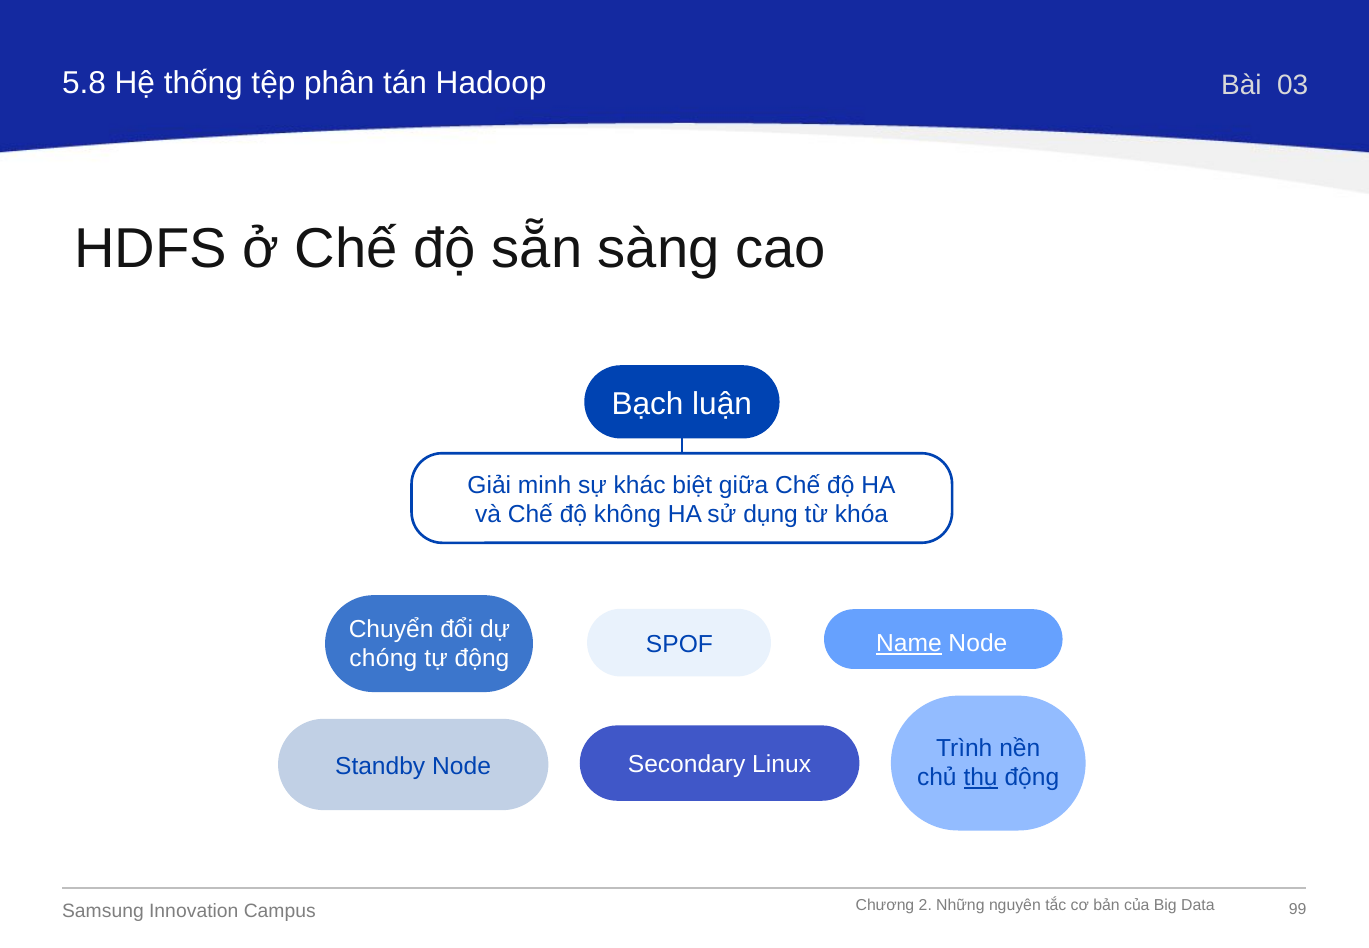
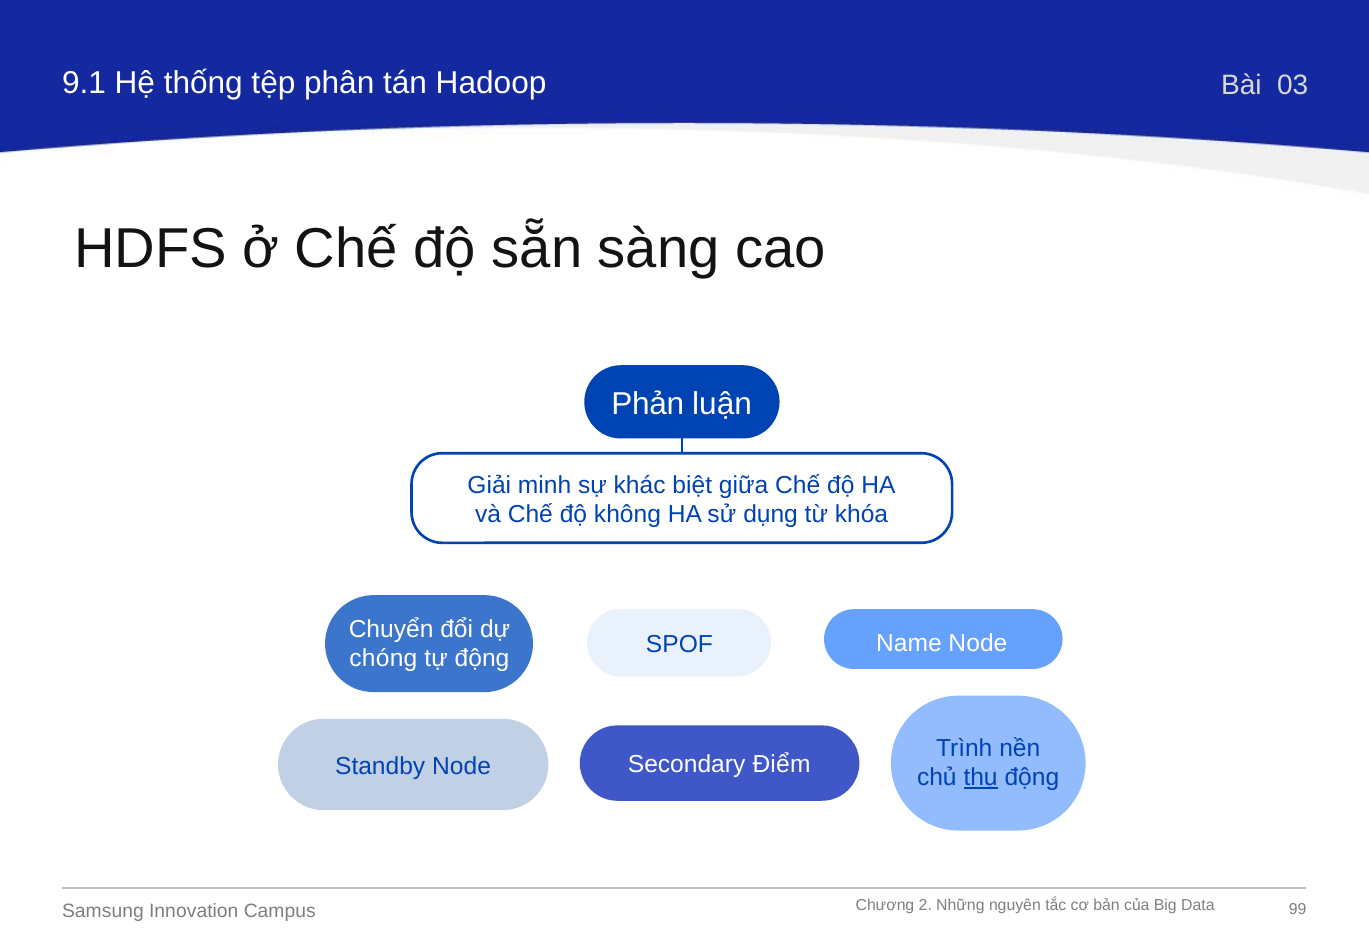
5.8: 5.8 -> 9.1
Bạch: Bạch -> Phản
Name underline: present -> none
Linux: Linux -> Điểm
